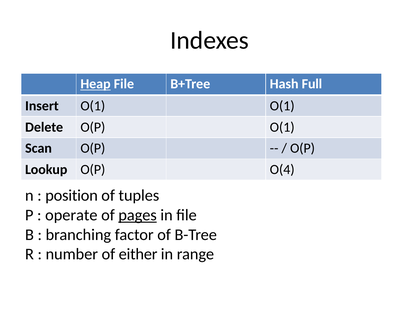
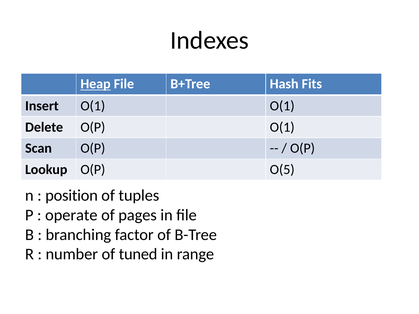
Full: Full -> Fits
O(4: O(4 -> O(5
pages underline: present -> none
either: either -> tuned
